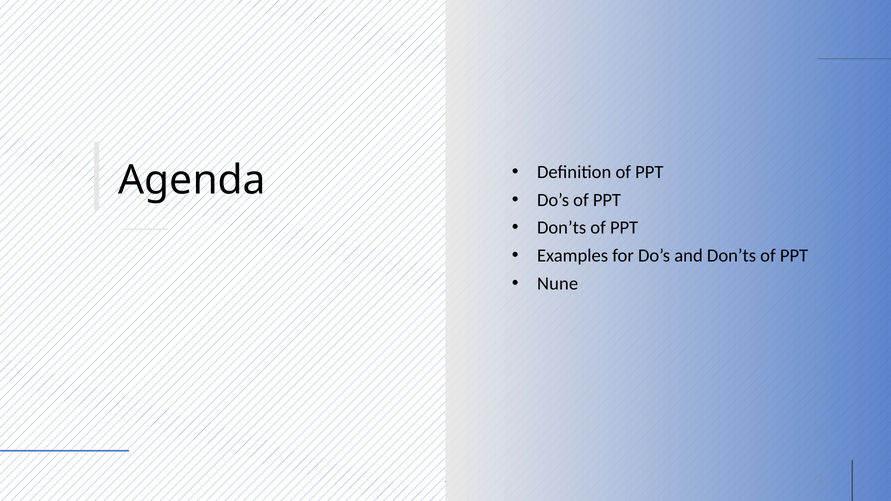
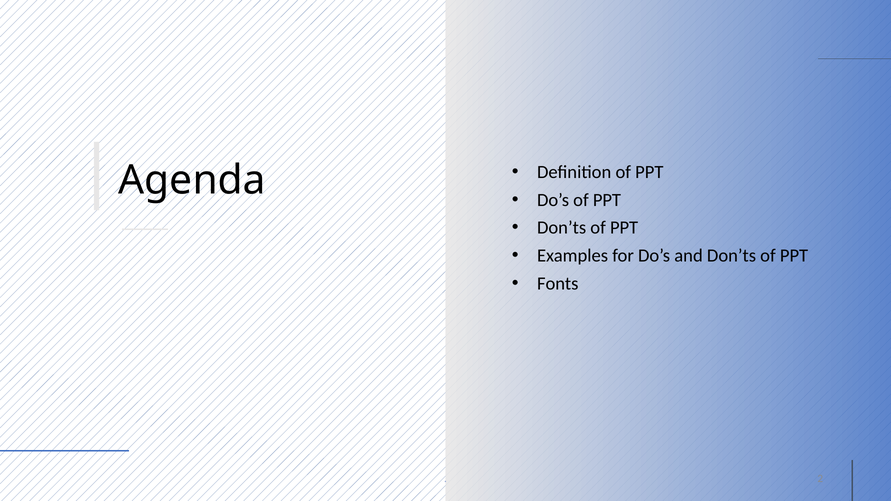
Nune: Nune -> Fonts
